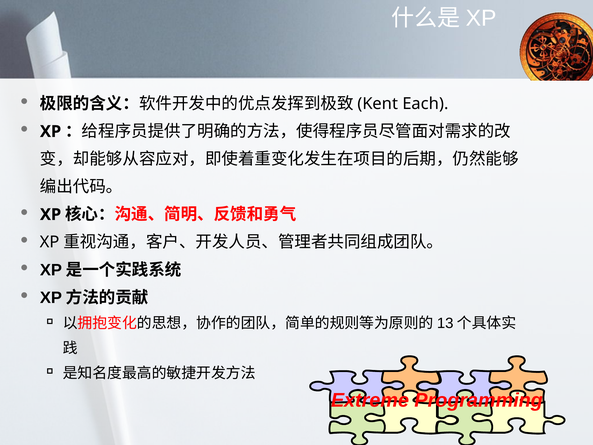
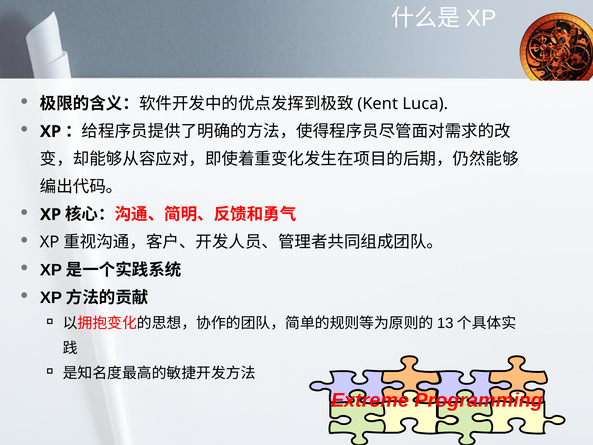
Each: Each -> Luca
